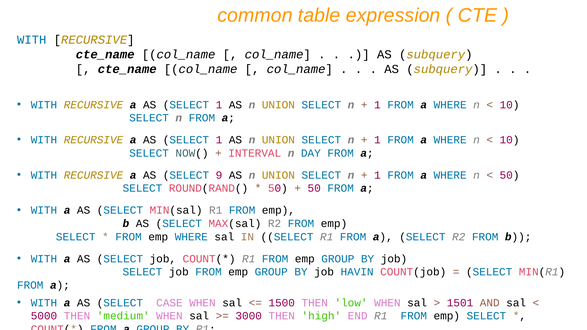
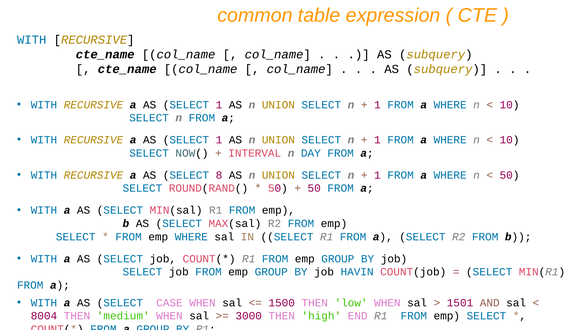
9: 9 -> 8
5000: 5000 -> 8004
